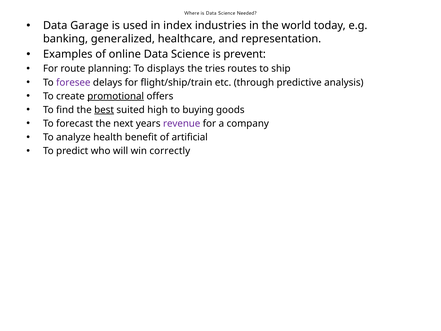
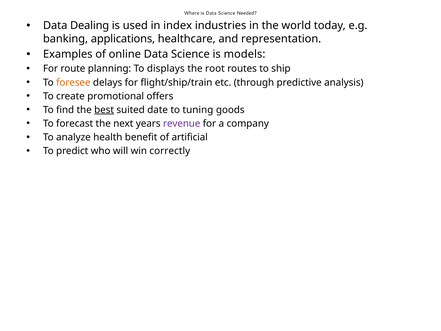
Garage: Garage -> Dealing
generalized: generalized -> applications
prevent: prevent -> models
tries: tries -> root
foresee colour: purple -> orange
promotional underline: present -> none
high: high -> date
buying: buying -> tuning
